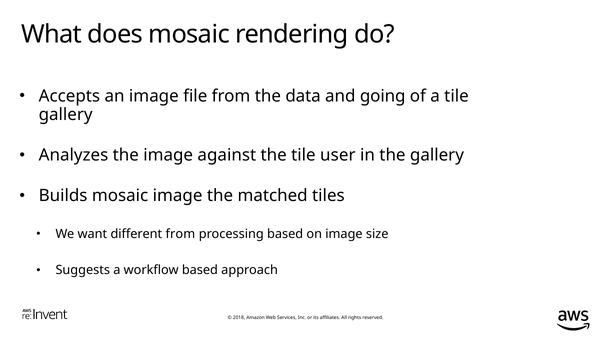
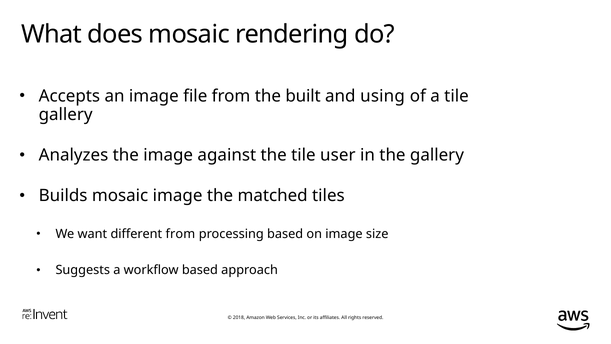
data: data -> built
going: going -> using
